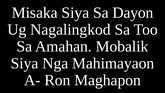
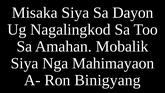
Maghapon: Maghapon -> Binigyang
